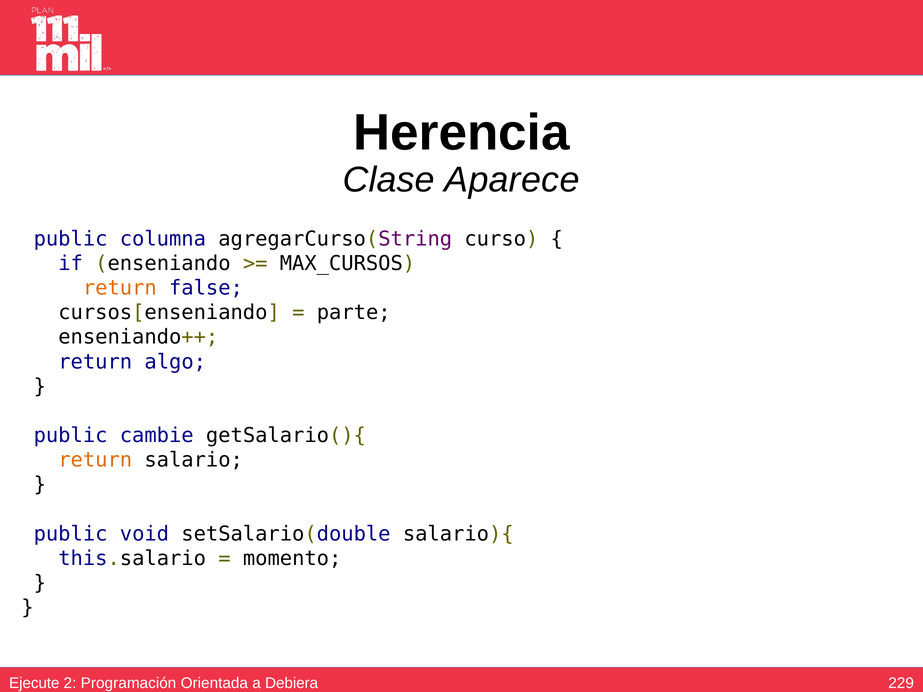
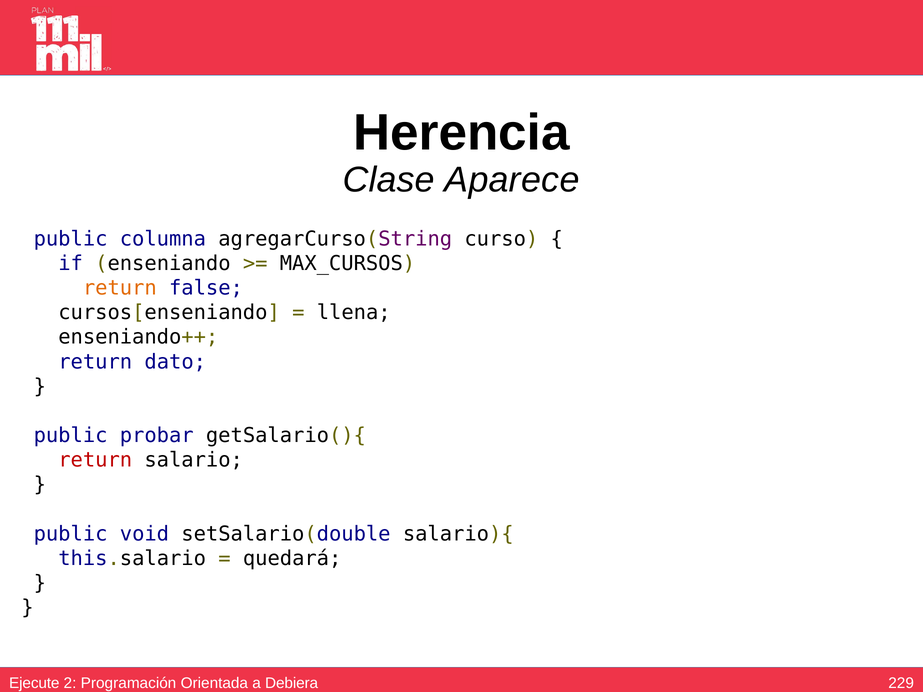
parte: parte -> llena
algo: algo -> dato
cambie: cambie -> probar
return at (95, 460) colour: orange -> red
momento: momento -> quedará
